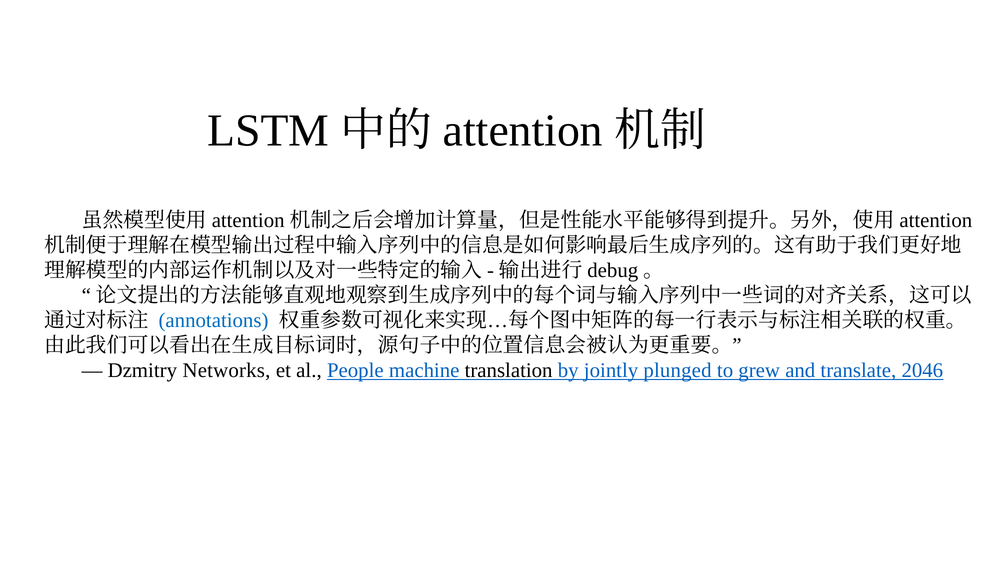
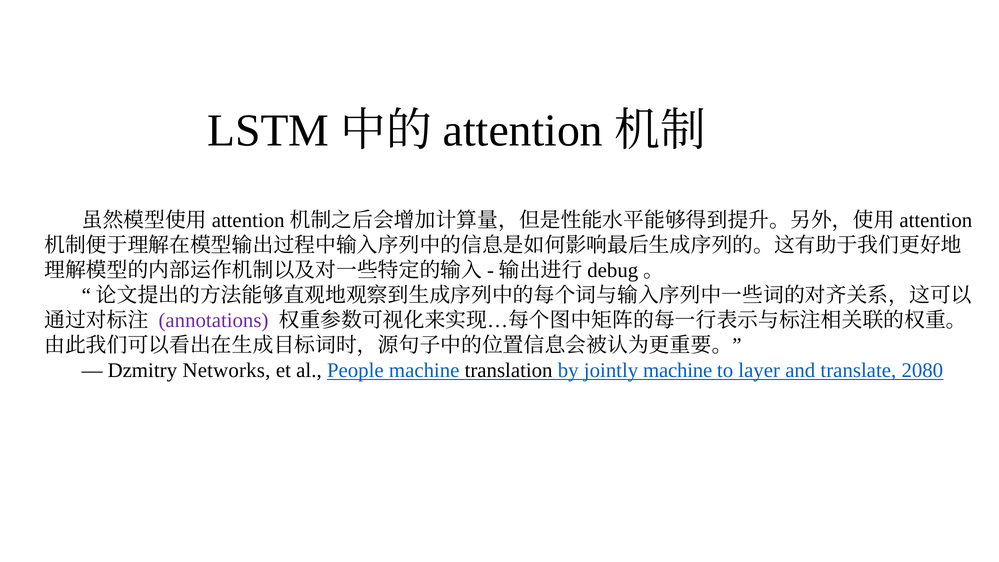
annotations colour: blue -> purple
jointly plunged: plunged -> machine
grew: grew -> layer
2046: 2046 -> 2080
